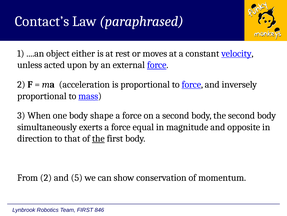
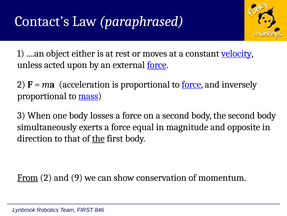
shape: shape -> losses
From underline: none -> present
5: 5 -> 9
